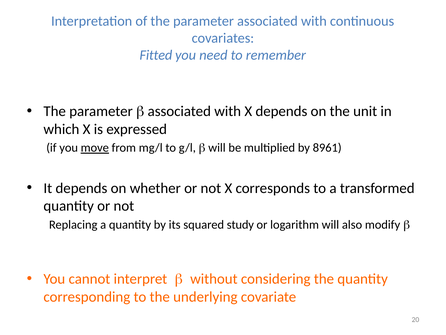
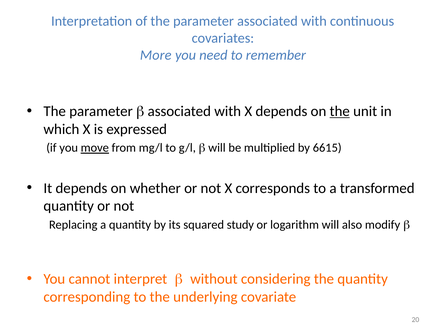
Fitted: Fitted -> More
the at (340, 111) underline: none -> present
8961: 8961 -> 6615
